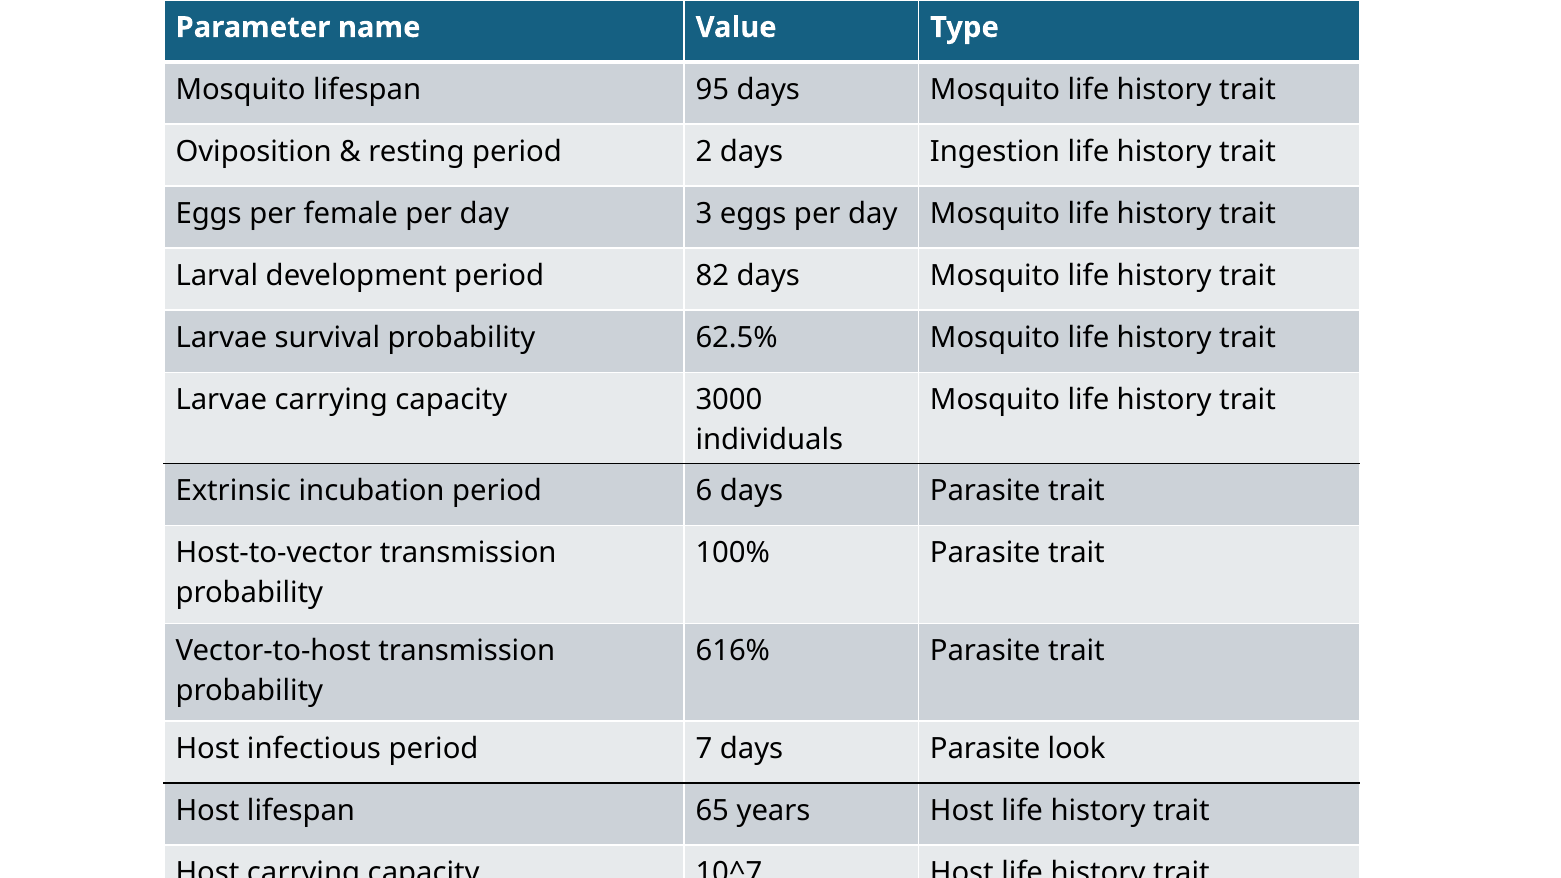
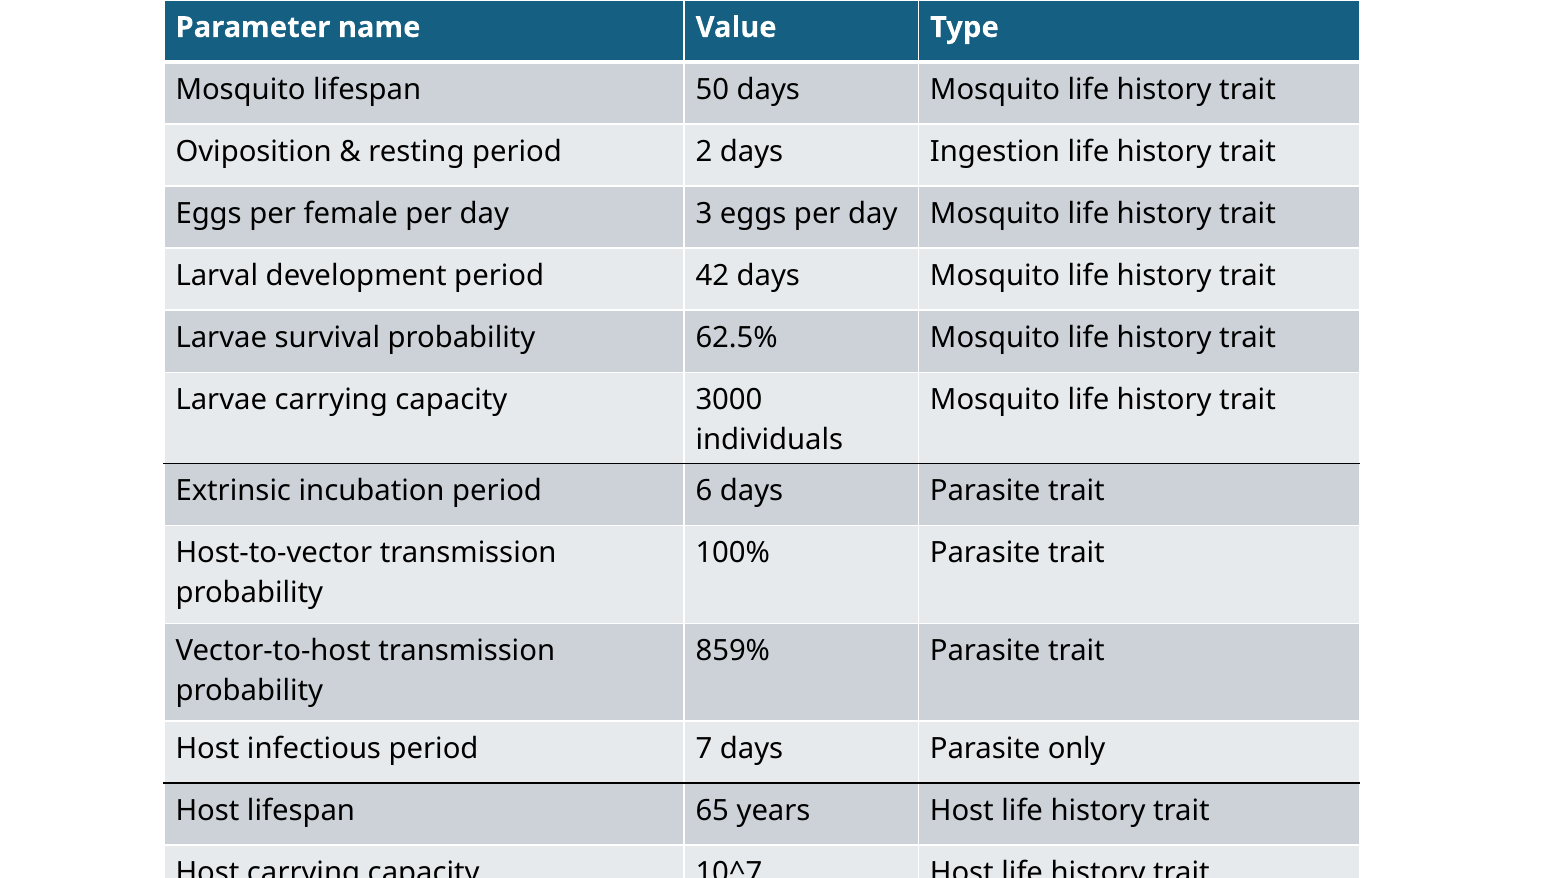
95: 95 -> 50
82: 82 -> 42
616%: 616% -> 859%
look: look -> only
